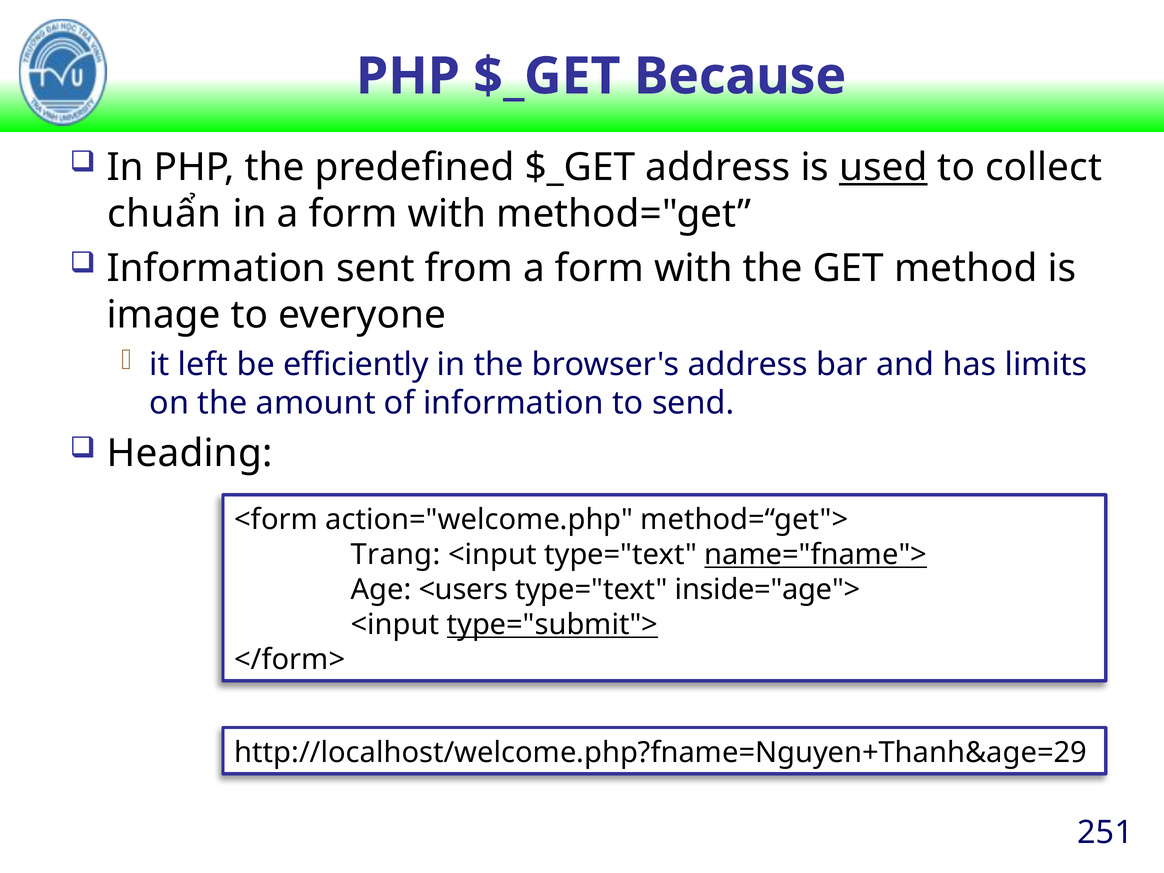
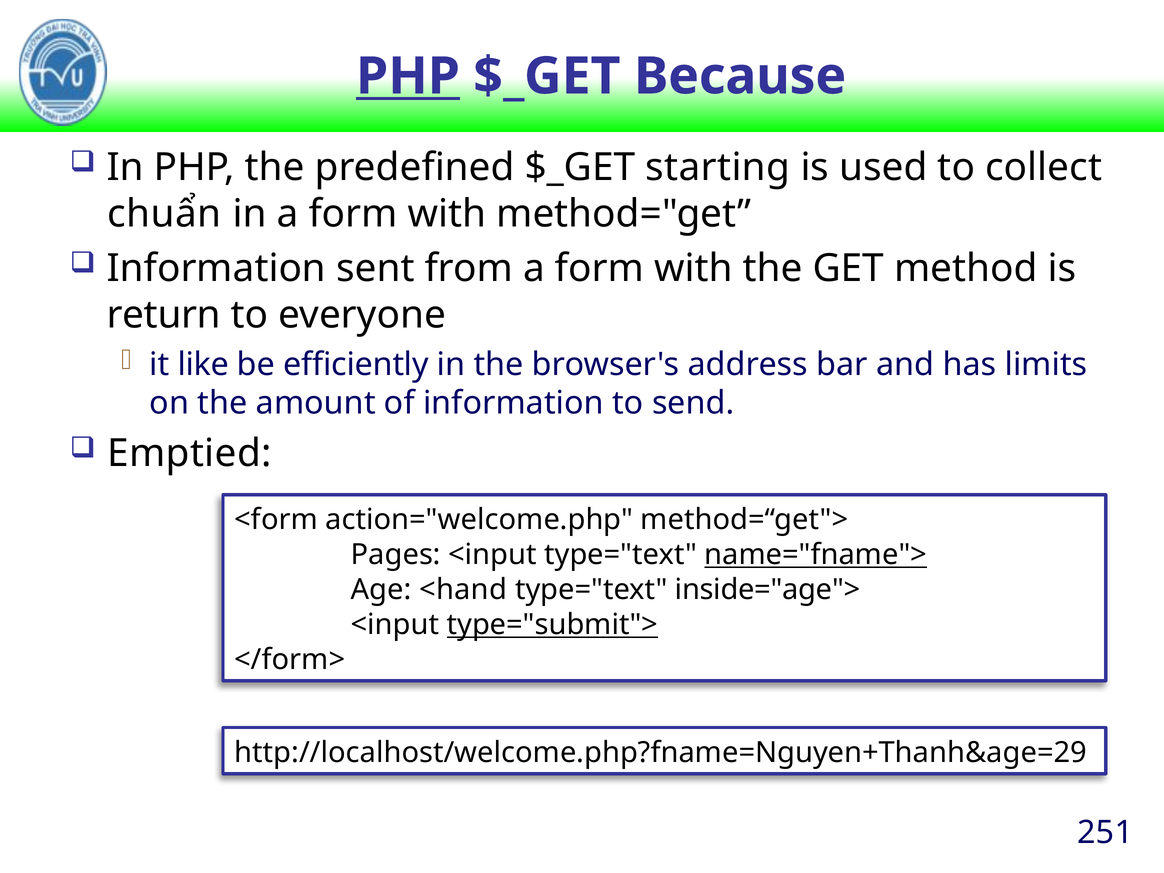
PHP at (408, 76) underline: none -> present
$_GET address: address -> starting
used underline: present -> none
image: image -> return
left: left -> like
Heading: Heading -> Emptied
Trang: Trang -> Pages
<users: <users -> <hand
